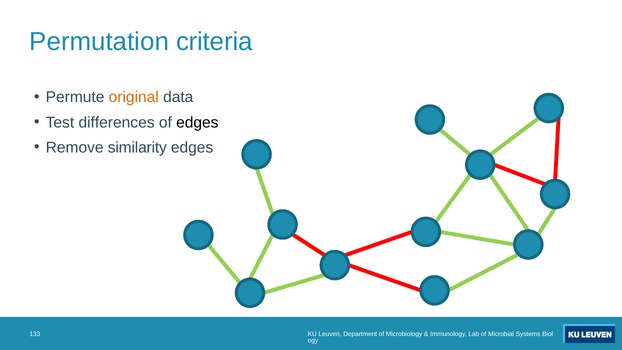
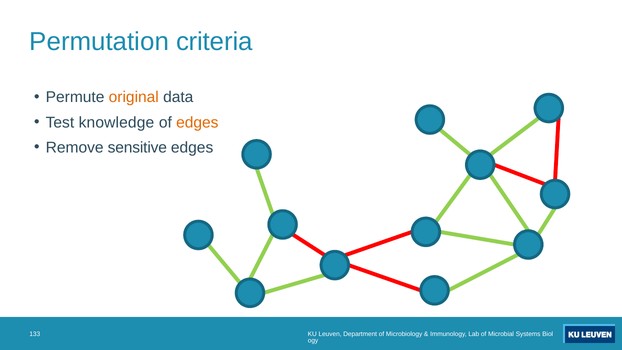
differences: differences -> knowledge
edges at (197, 122) colour: black -> orange
similarity: similarity -> sensitive
